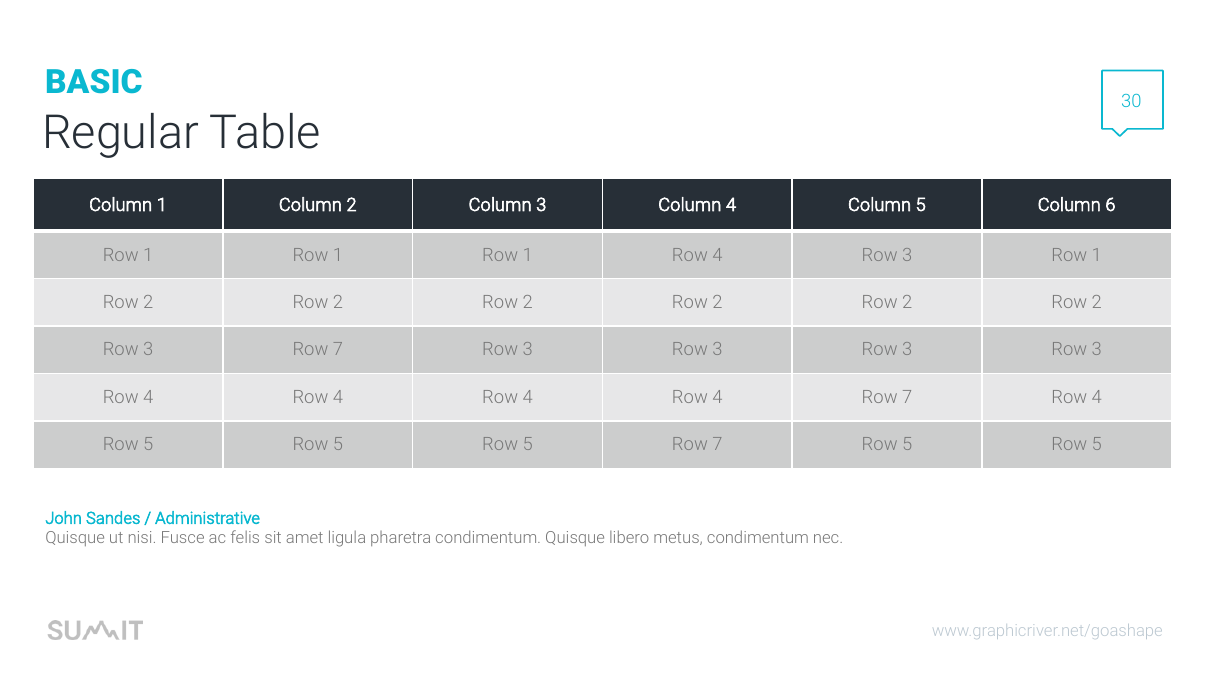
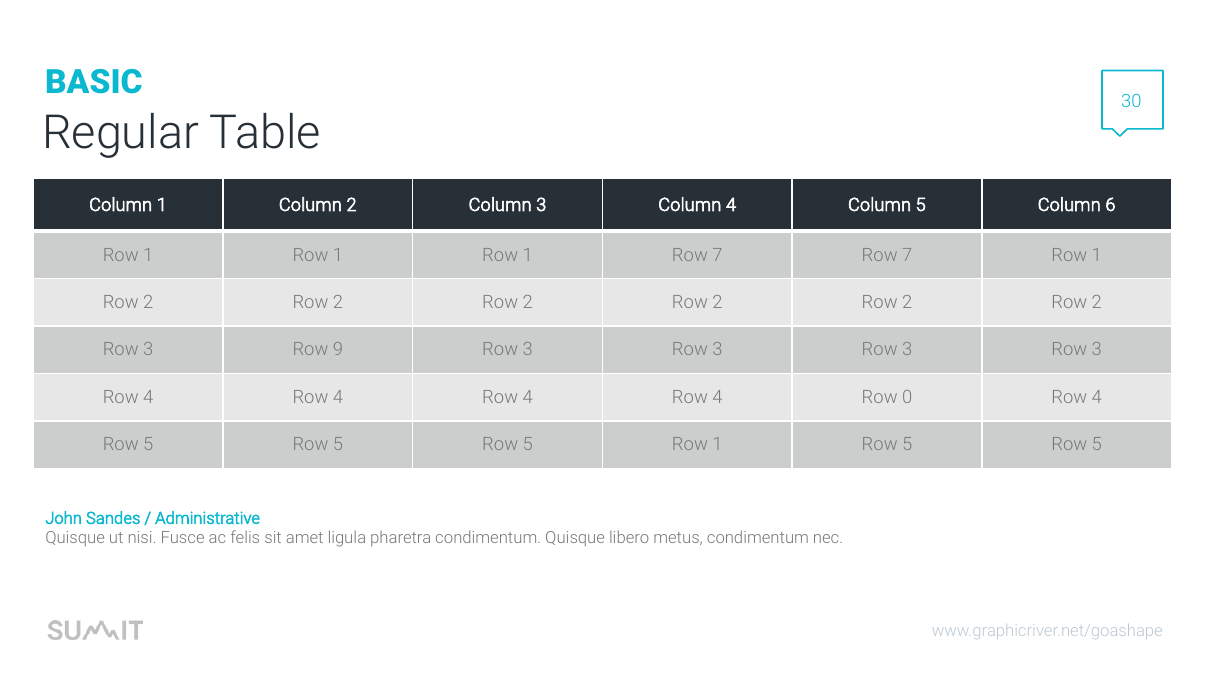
1 Row 4: 4 -> 7
3 at (907, 255): 3 -> 7
3 Row 7: 7 -> 9
4 Row 7: 7 -> 0
5 Row 7: 7 -> 1
